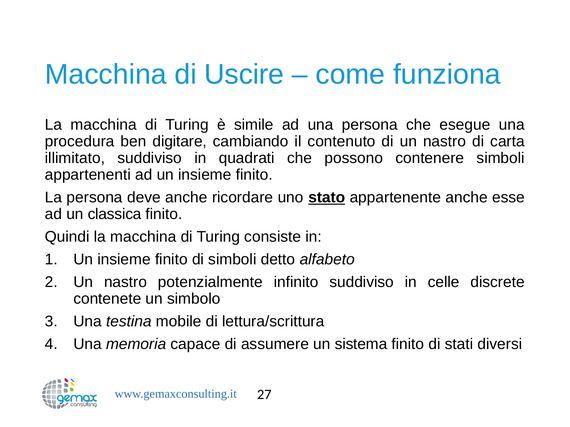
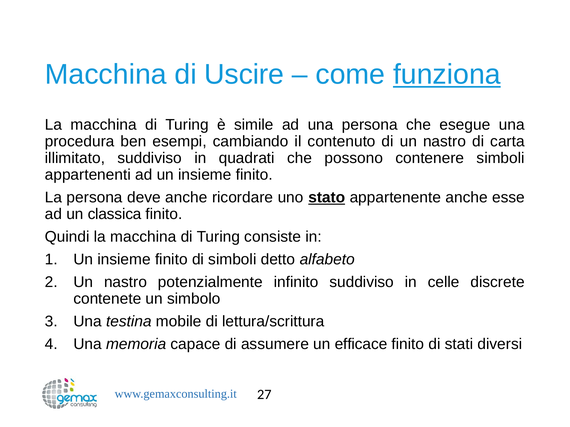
funziona underline: none -> present
digitare: digitare -> esempi
sistema: sistema -> efficace
